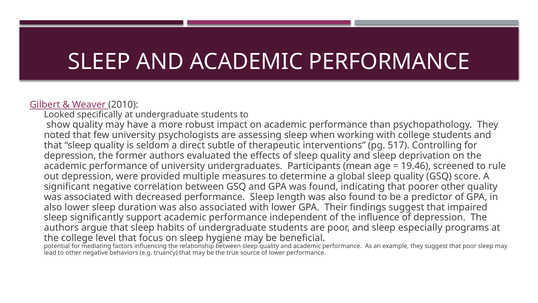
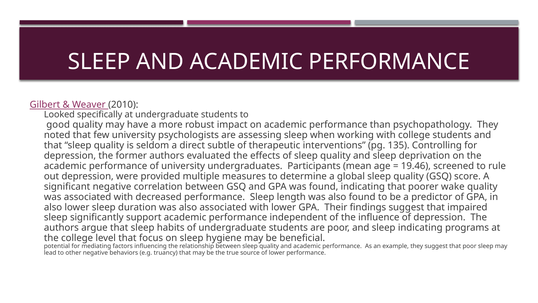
show: show -> good
517: 517 -> 135
poorer other: other -> wake
sleep especially: especially -> indicating
